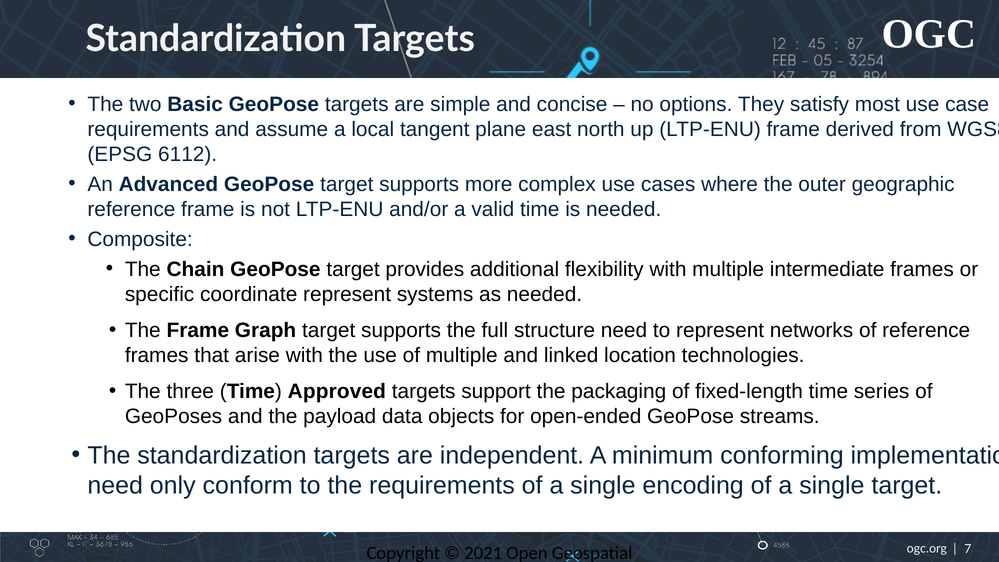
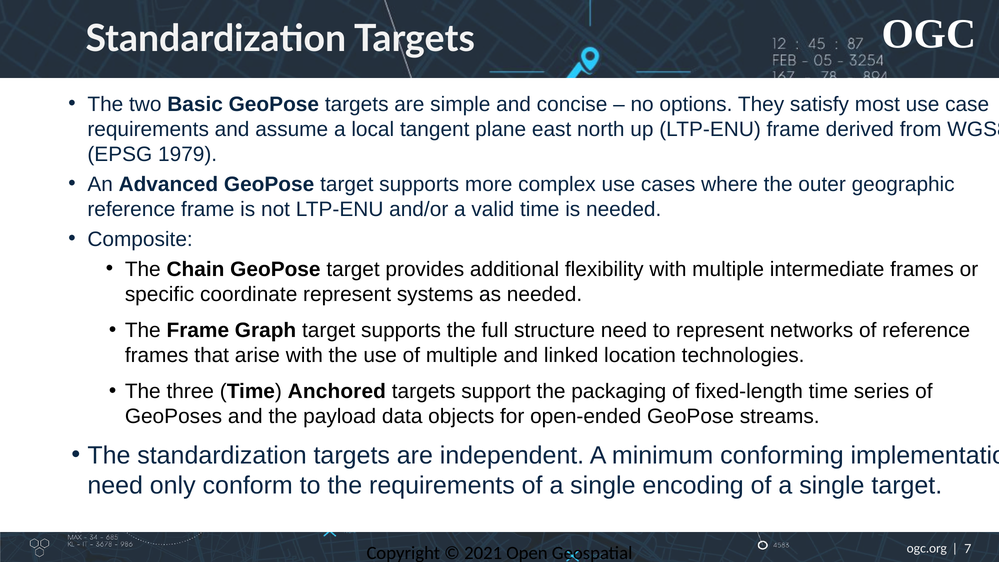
6112: 6112 -> 1979
Approved: Approved -> Anchored
